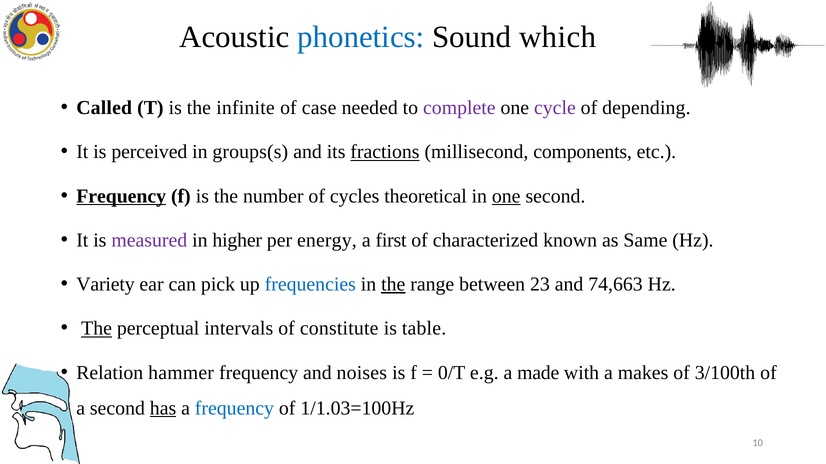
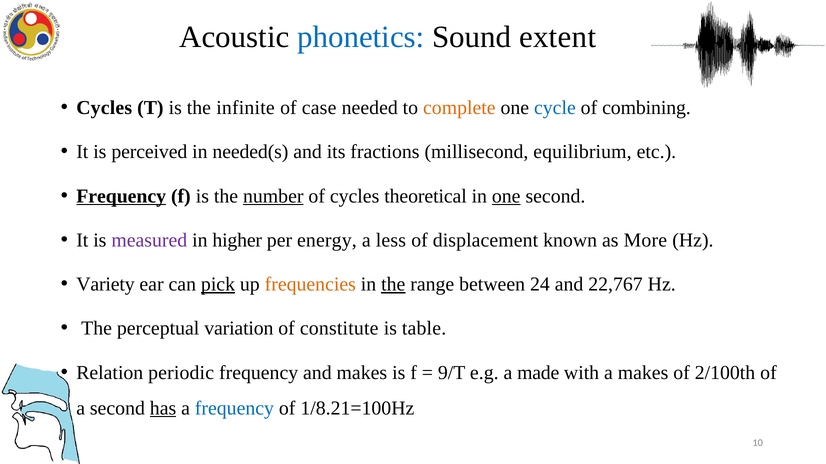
which: which -> extent
Called at (104, 108): Called -> Cycles
complete colour: purple -> orange
cycle colour: purple -> blue
depending: depending -> combining
groups(s: groups(s -> needed(s
fractions underline: present -> none
components: components -> equilibrium
number underline: none -> present
first: first -> less
characterized: characterized -> displacement
Same: Same -> More
pick underline: none -> present
frequencies colour: blue -> orange
23: 23 -> 24
74,663: 74,663 -> 22,767
The at (97, 329) underline: present -> none
intervals: intervals -> variation
hammer: hammer -> periodic
and noises: noises -> makes
0/T: 0/T -> 9/T
3/100th: 3/100th -> 2/100th
1/1.03=100Hz: 1/1.03=100Hz -> 1/8.21=100Hz
